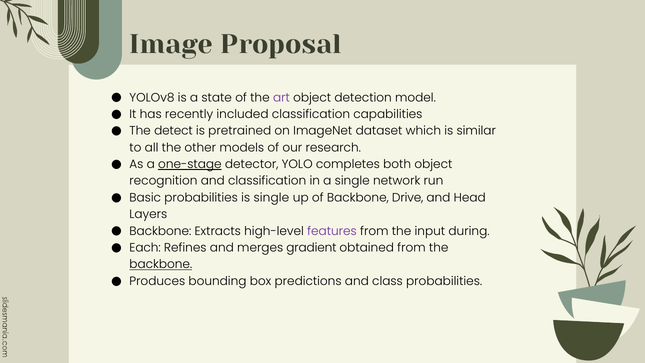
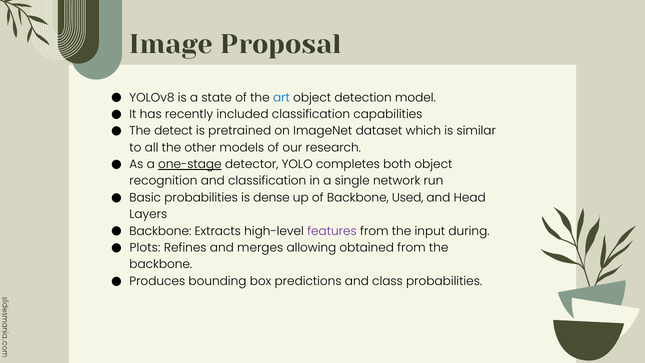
art colour: purple -> blue
is single: single -> dense
Drive: Drive -> Used
Each: Each -> Plots
gradient: gradient -> allowing
backbone at (161, 264) underline: present -> none
